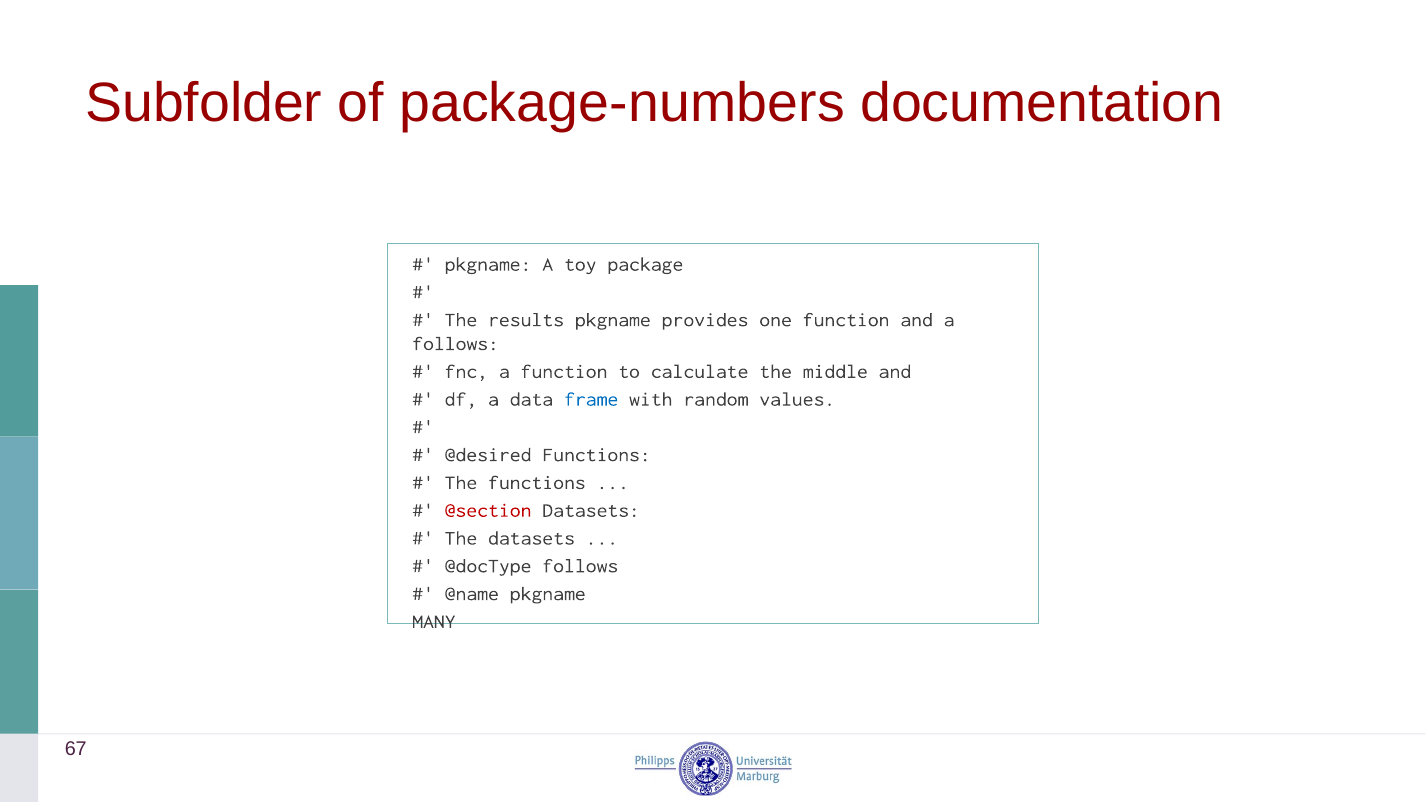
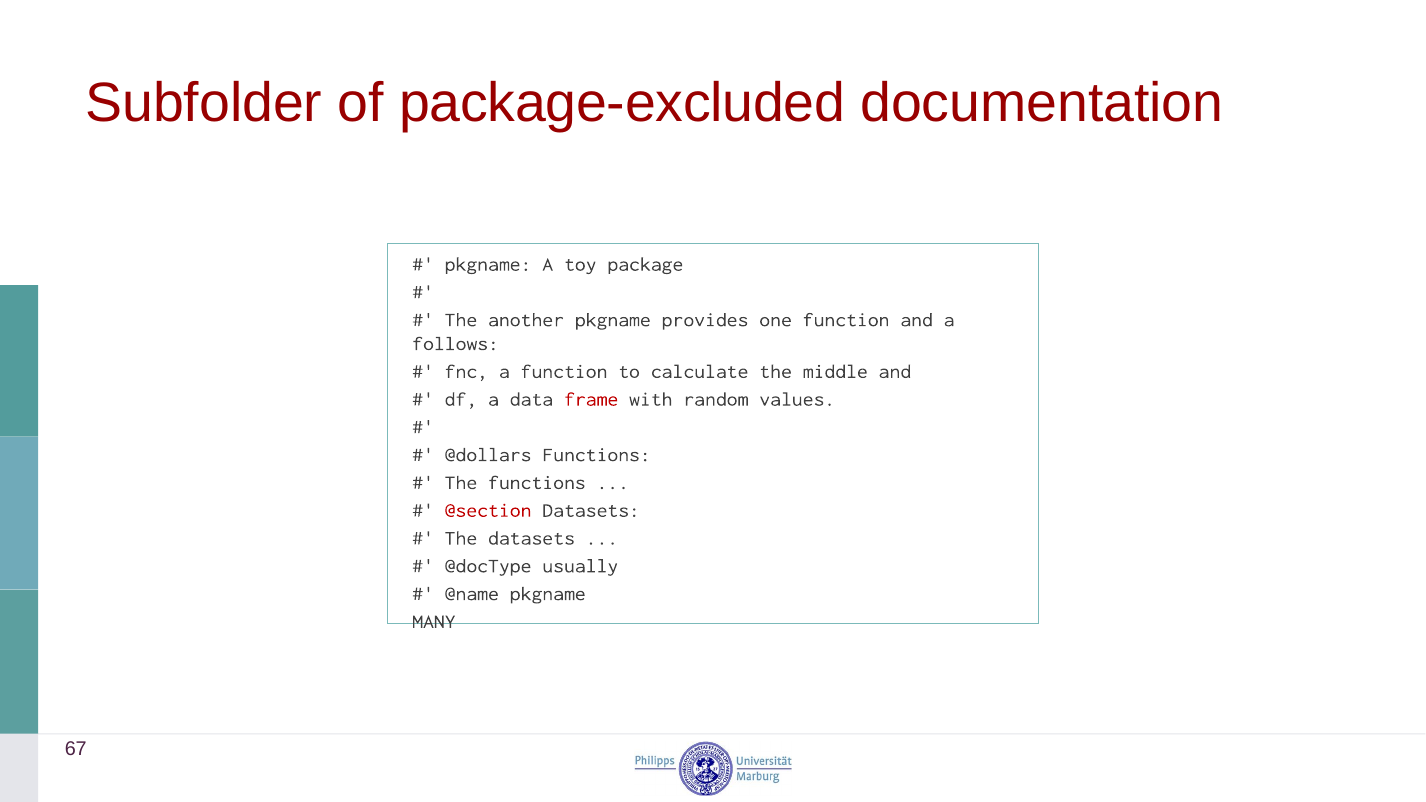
package-numbers: package-numbers -> package-excluded
results: results -> another
frame colour: blue -> red
@desired: @desired -> @dollars
@docType follows: follows -> usually
